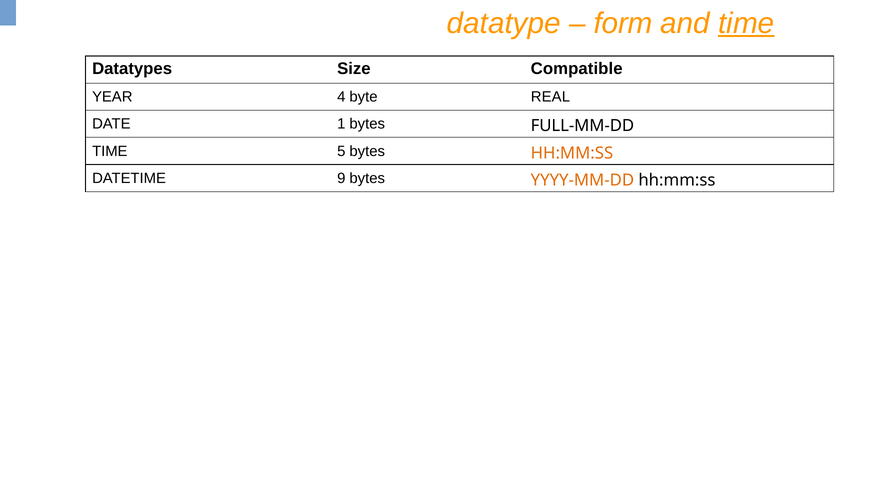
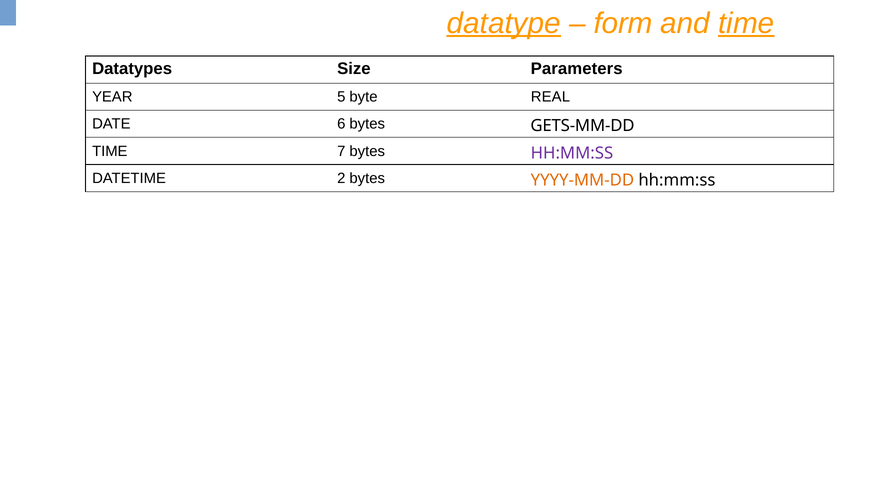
datatype underline: none -> present
Compatible: Compatible -> Parameters
4: 4 -> 5
1: 1 -> 6
FULL-MM-DD: FULL-MM-DD -> GETS-MM-DD
5: 5 -> 7
HH:MM:SS at (572, 153) colour: orange -> purple
9: 9 -> 2
